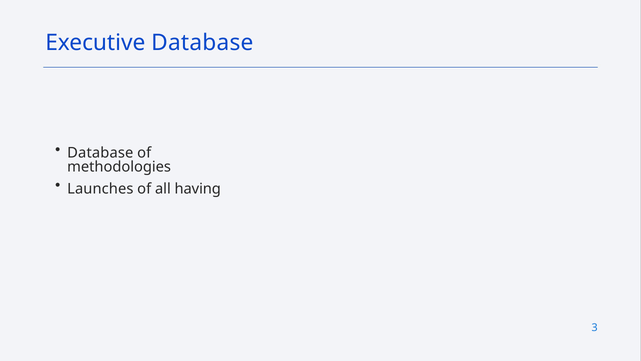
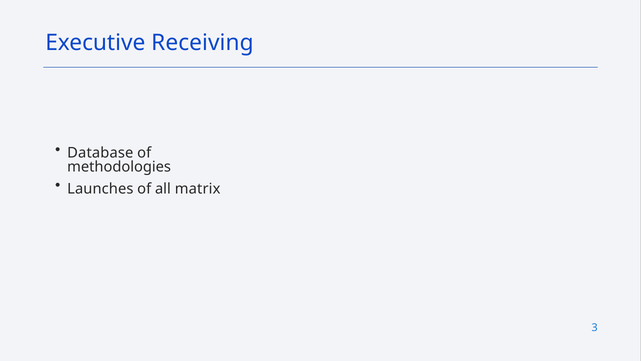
Executive Database: Database -> Receiving
having: having -> matrix
